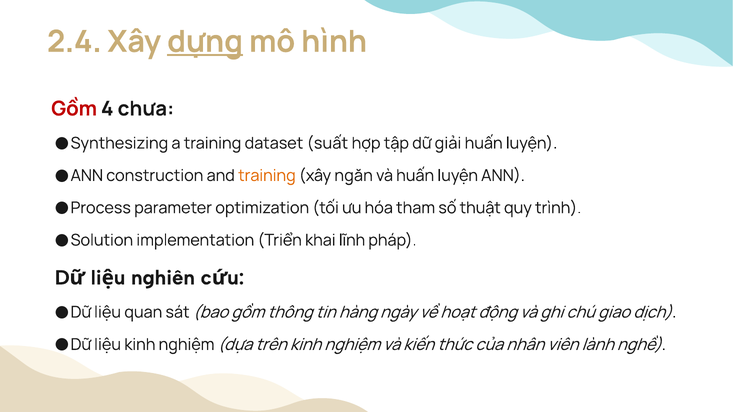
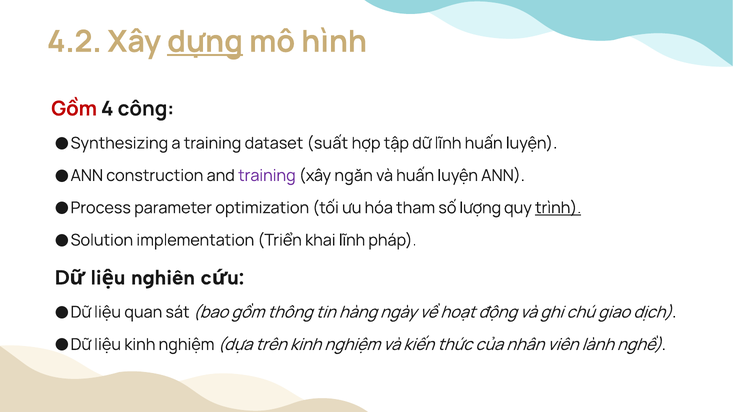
2.4: 2.4 -> 4.2
chưa: chưa -> công
dữ giải: giải -> lĩnh
training at (267, 176) colour: orange -> purple
thuật: thuật -> lượng
trình underline: none -> present
